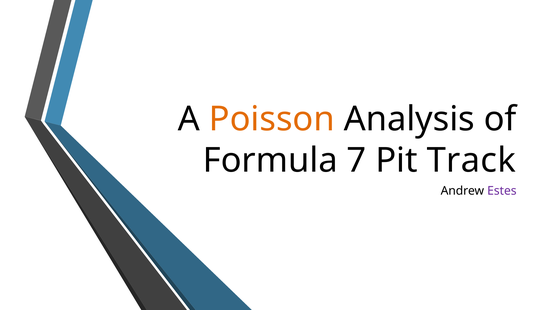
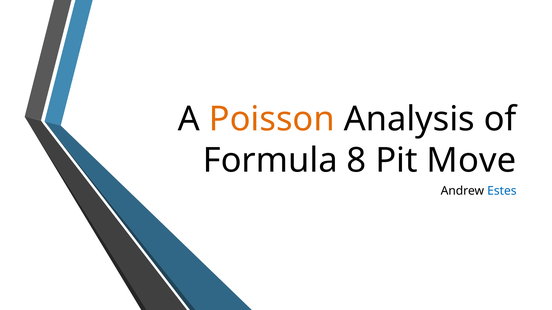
7: 7 -> 8
Track: Track -> Move
Estes colour: purple -> blue
